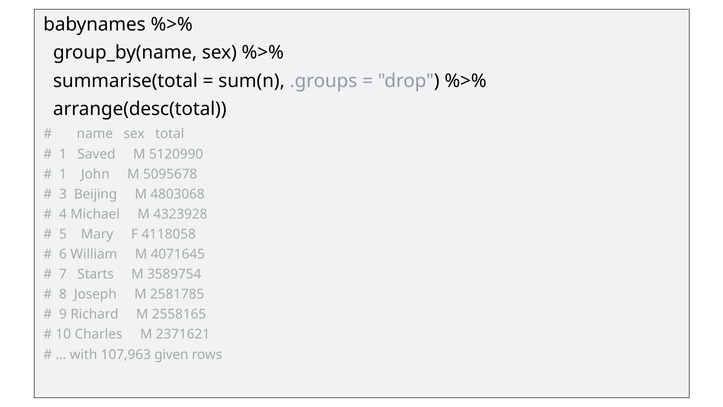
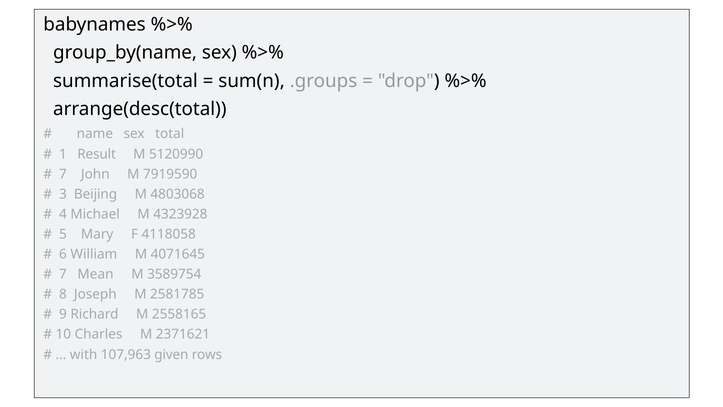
Saved: Saved -> Result
1 at (63, 174): 1 -> 7
5095678: 5095678 -> 7919590
Starts: Starts -> Mean
